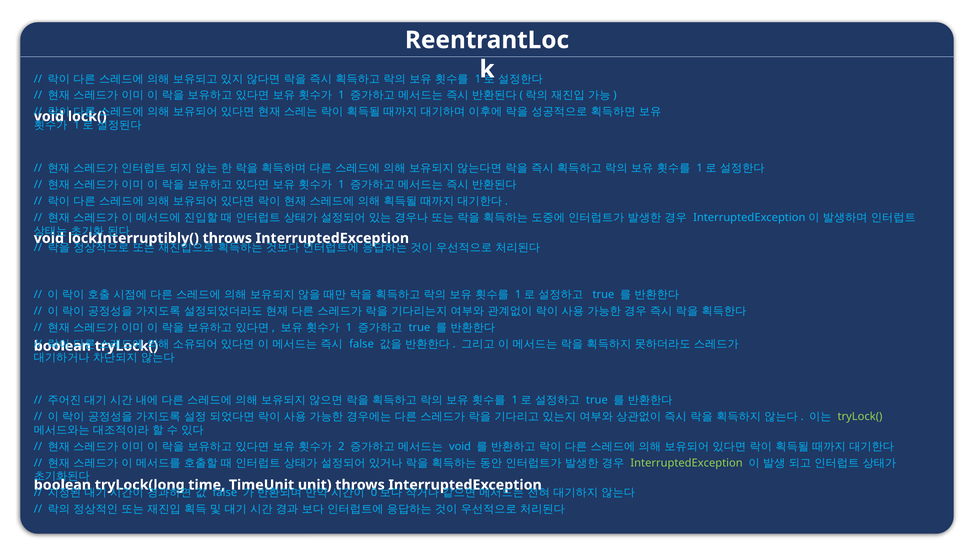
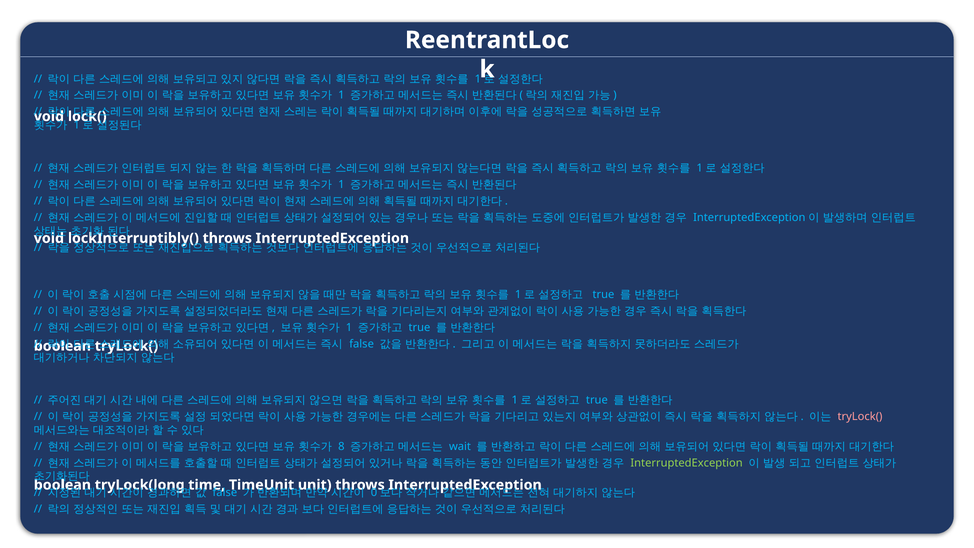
tryLock( at (860, 416) colour: light green -> pink
2: 2 -> 8
void at (460, 446): void -> wait
